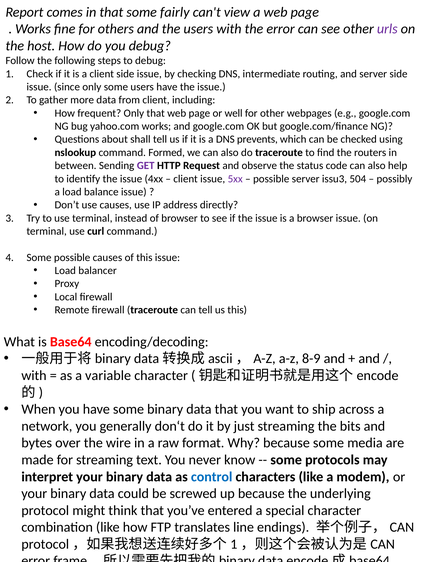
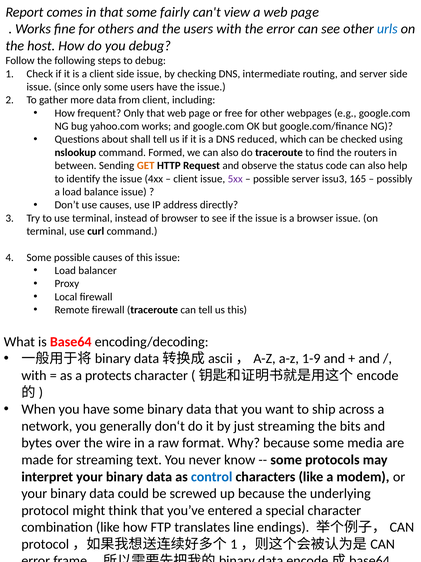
urls colour: purple -> blue
well: well -> free
prevents: prevents -> reduced
GET colour: purple -> orange
504: 504 -> 165
8-9: 8-9 -> 1-9
variable: variable -> protects
